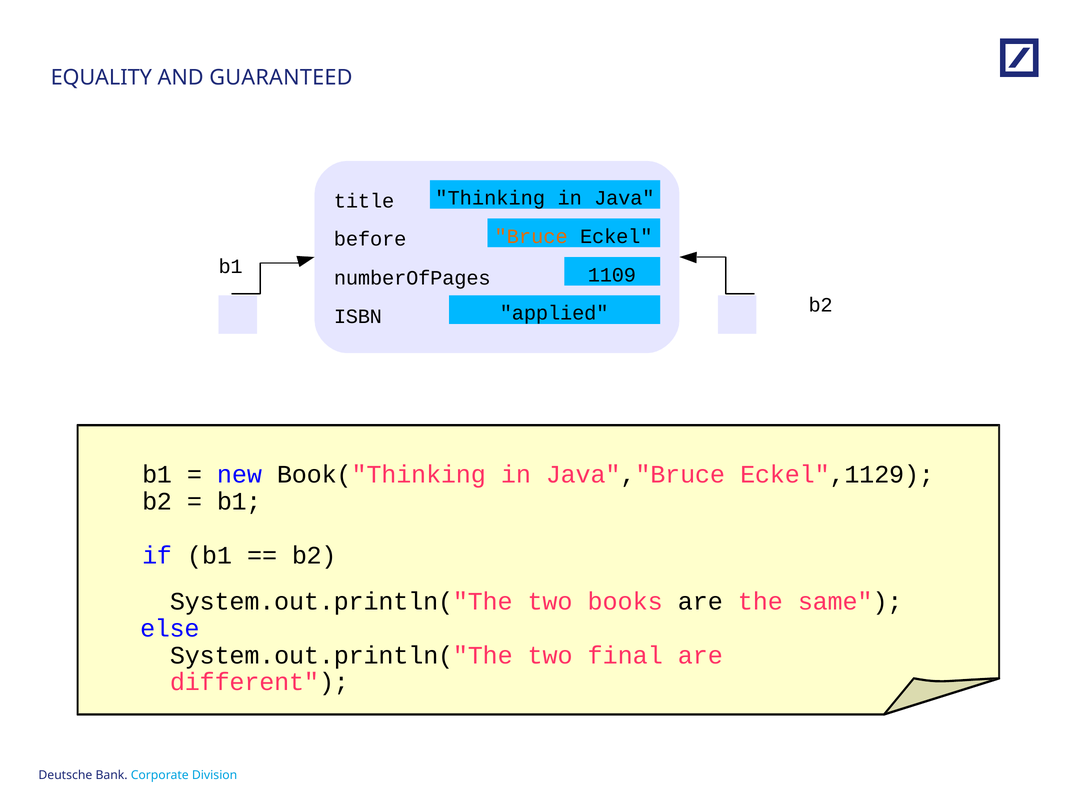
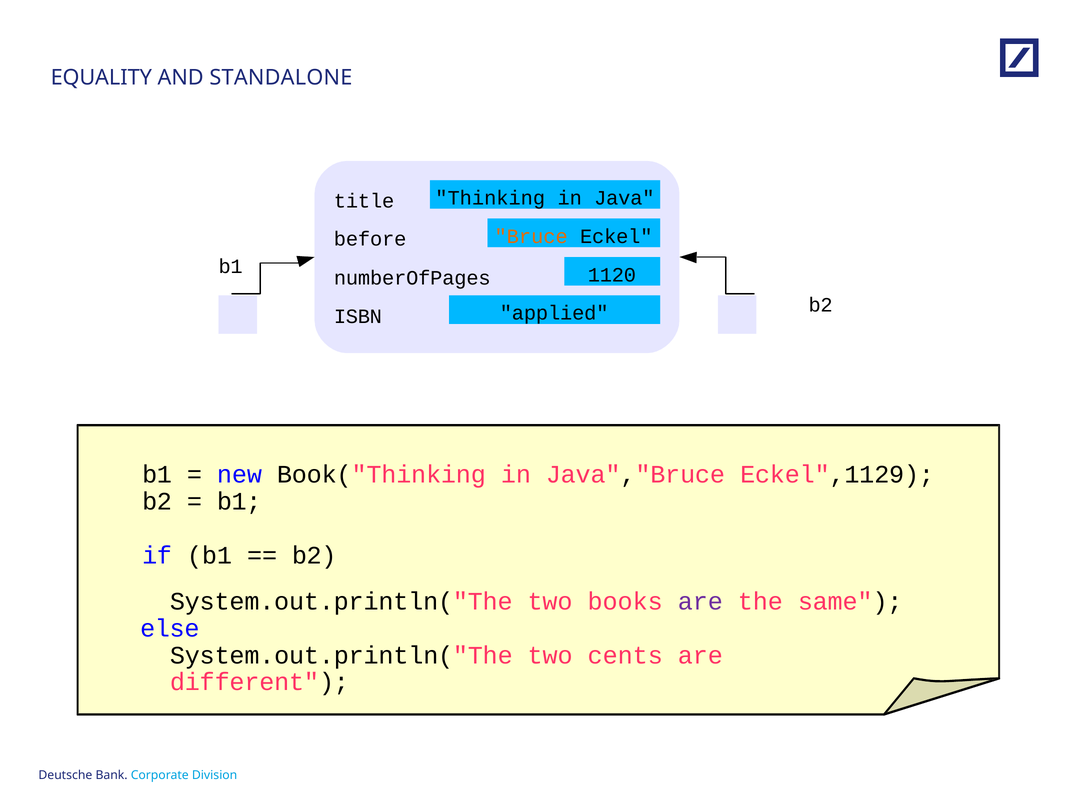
GUARANTEED: GUARANTEED -> STANDALONE
1109: 1109 -> 1120
are at (700, 601) colour: black -> purple
final: final -> cents
